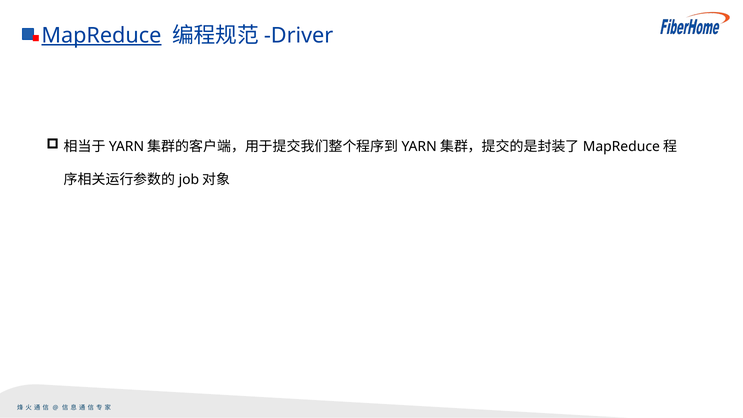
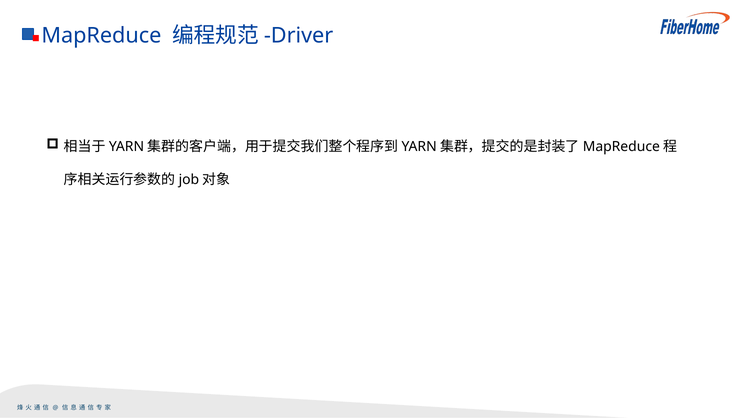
MapReduce underline: present -> none
